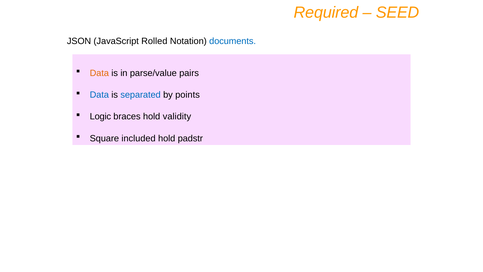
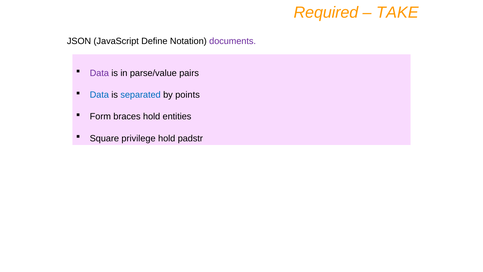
SEED: SEED -> TAKE
Rolled: Rolled -> Define
documents colour: blue -> purple
Data at (99, 73) colour: orange -> purple
Logic: Logic -> Form
validity: validity -> entities
included: included -> privilege
